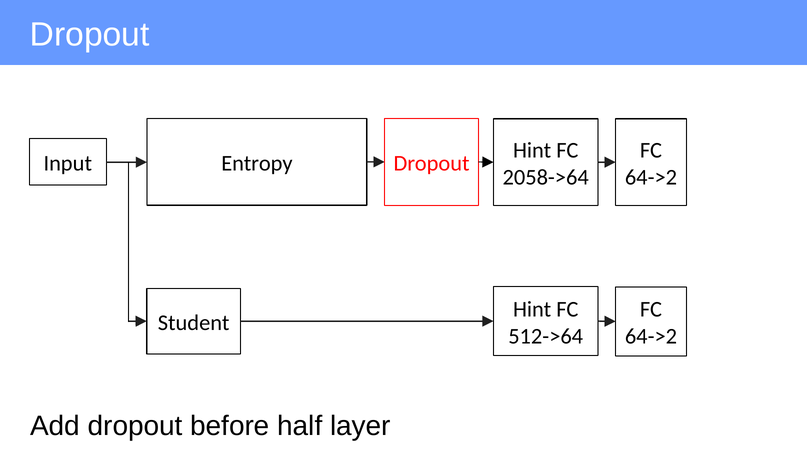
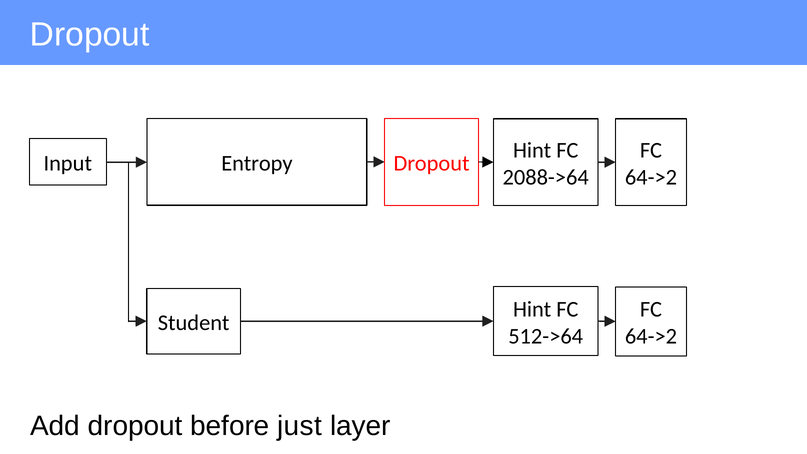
2058->64: 2058->64 -> 2088->64
half: half -> just
